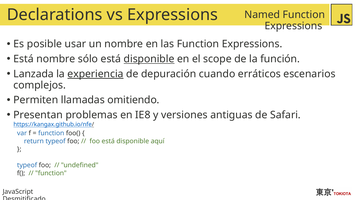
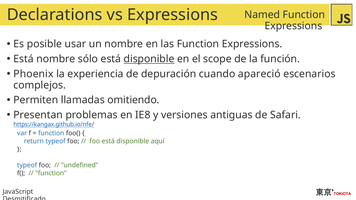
Lanzada: Lanzada -> Phoenix
experiencia underline: present -> none
erráticos: erráticos -> apareció
